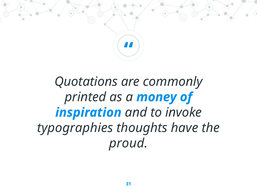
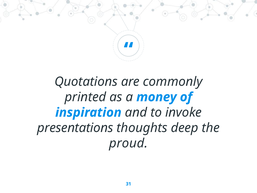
typographies: typographies -> presentations
have: have -> deep
